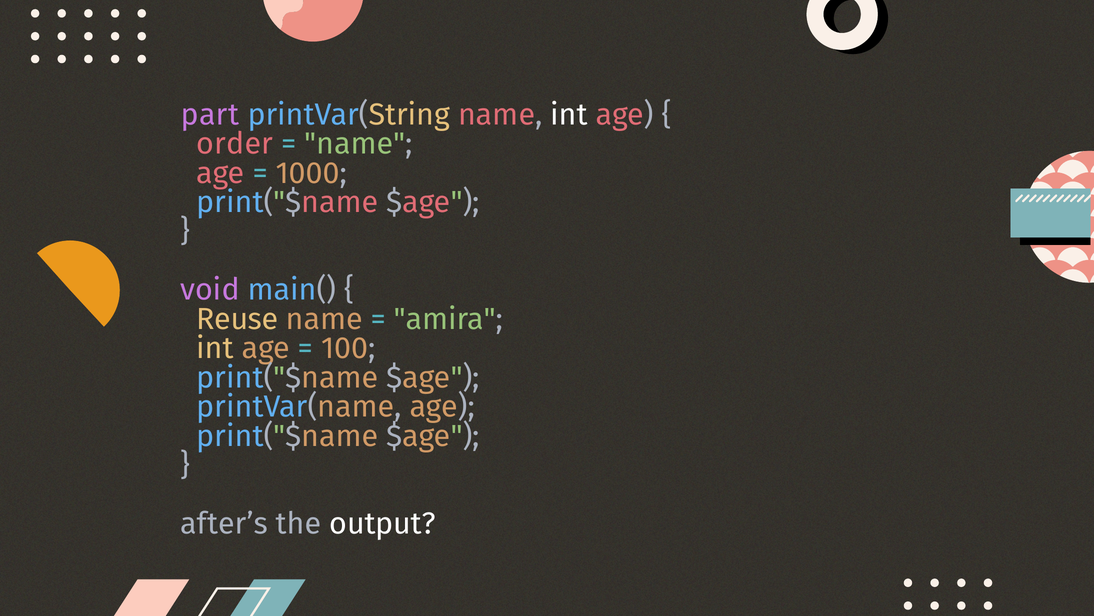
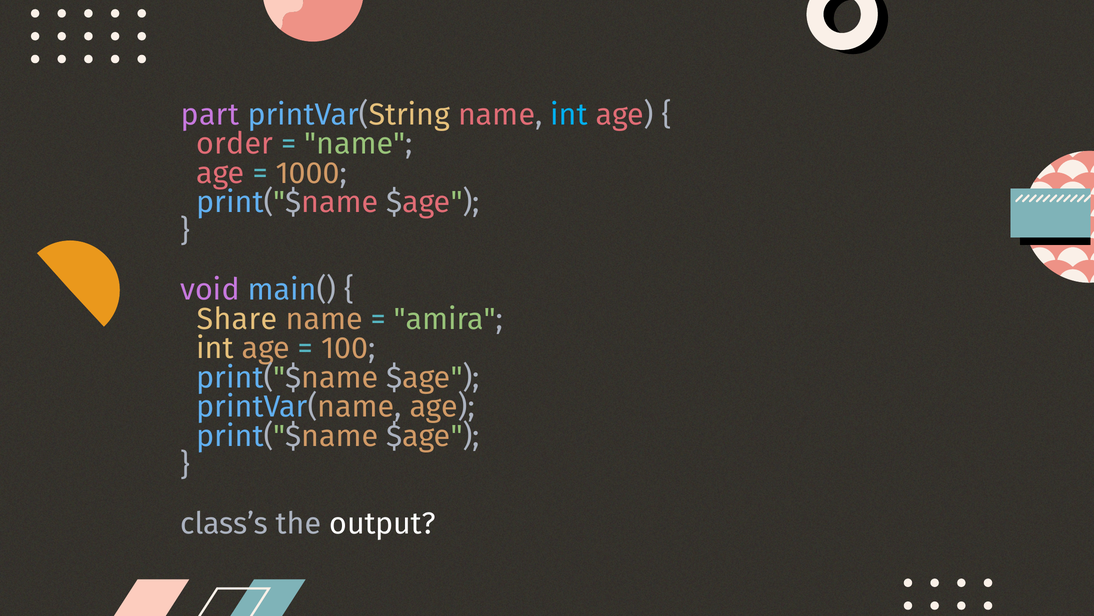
int at (569, 114) colour: white -> light blue
Reuse: Reuse -> Share
after’s: after’s -> class’s
